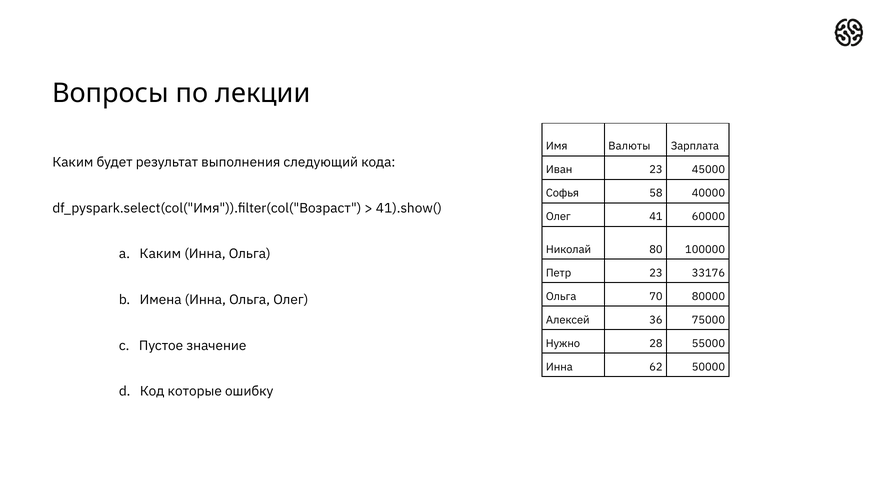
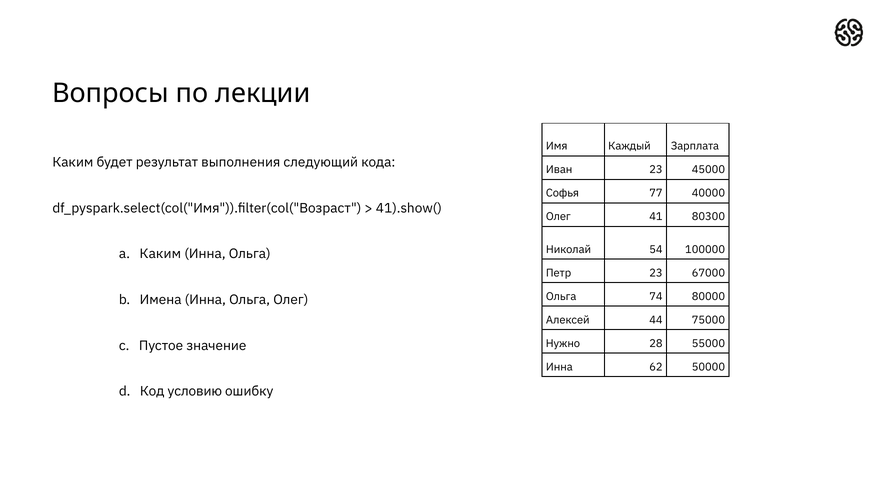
Валюты: Валюты -> Каждый
58: 58 -> 77
60000: 60000 -> 80300
80: 80 -> 54
33176: 33176 -> 67000
70: 70 -> 74
36: 36 -> 44
которые: которые -> условию
